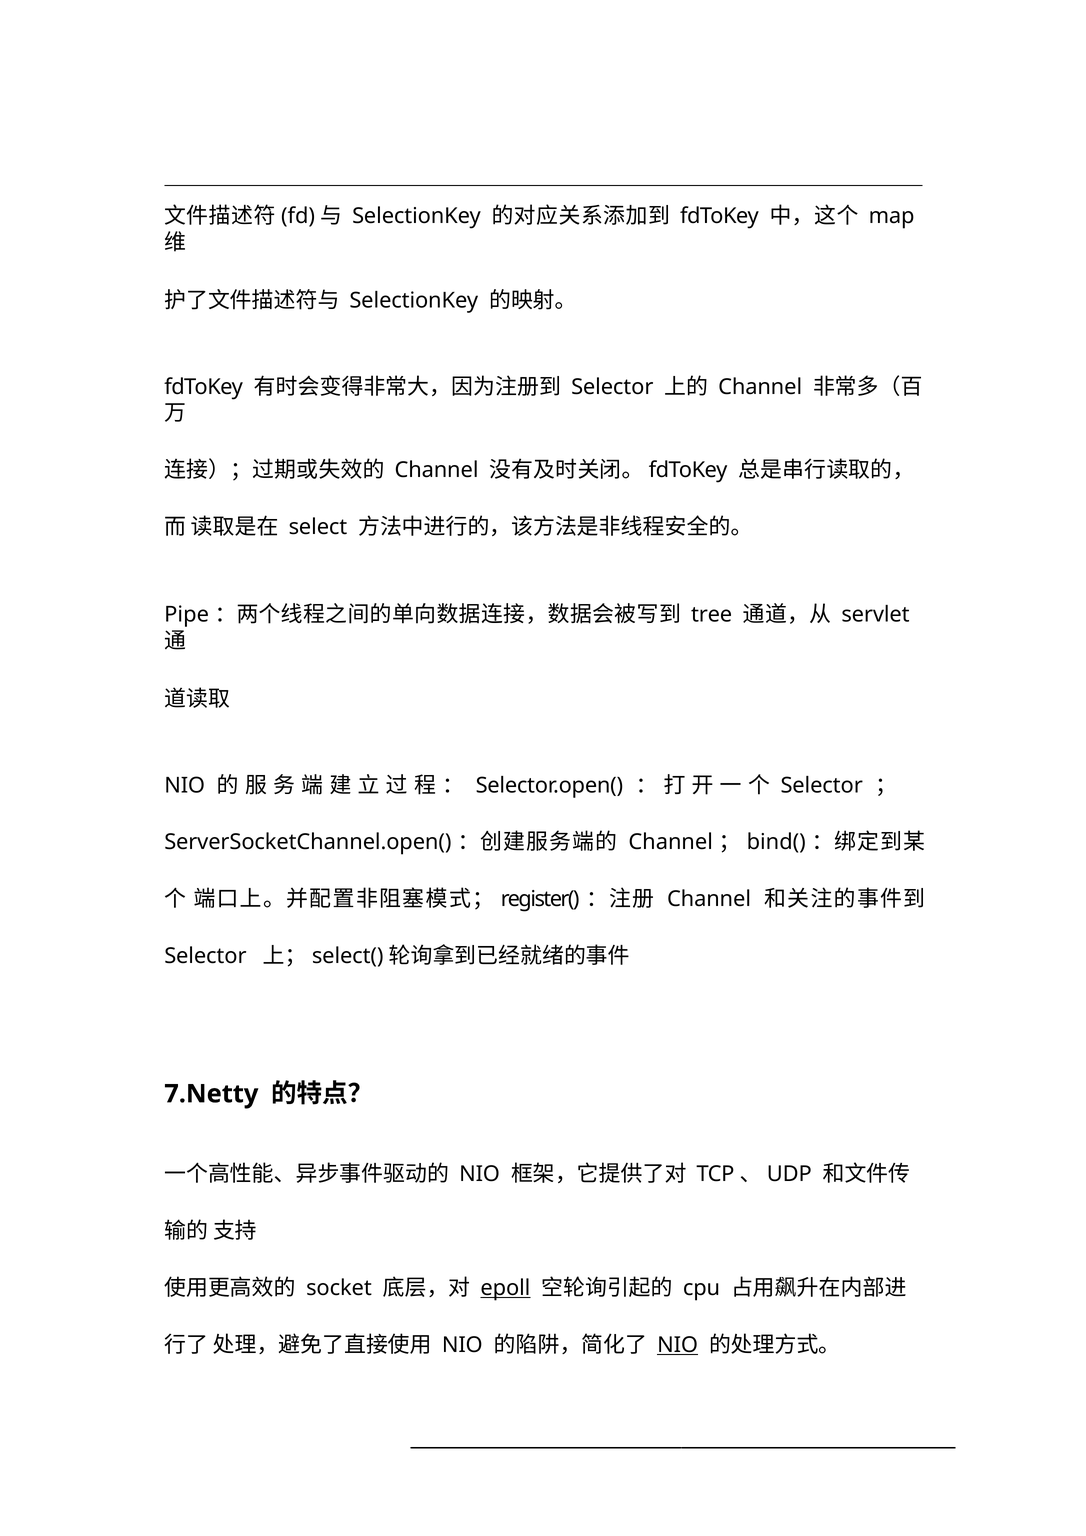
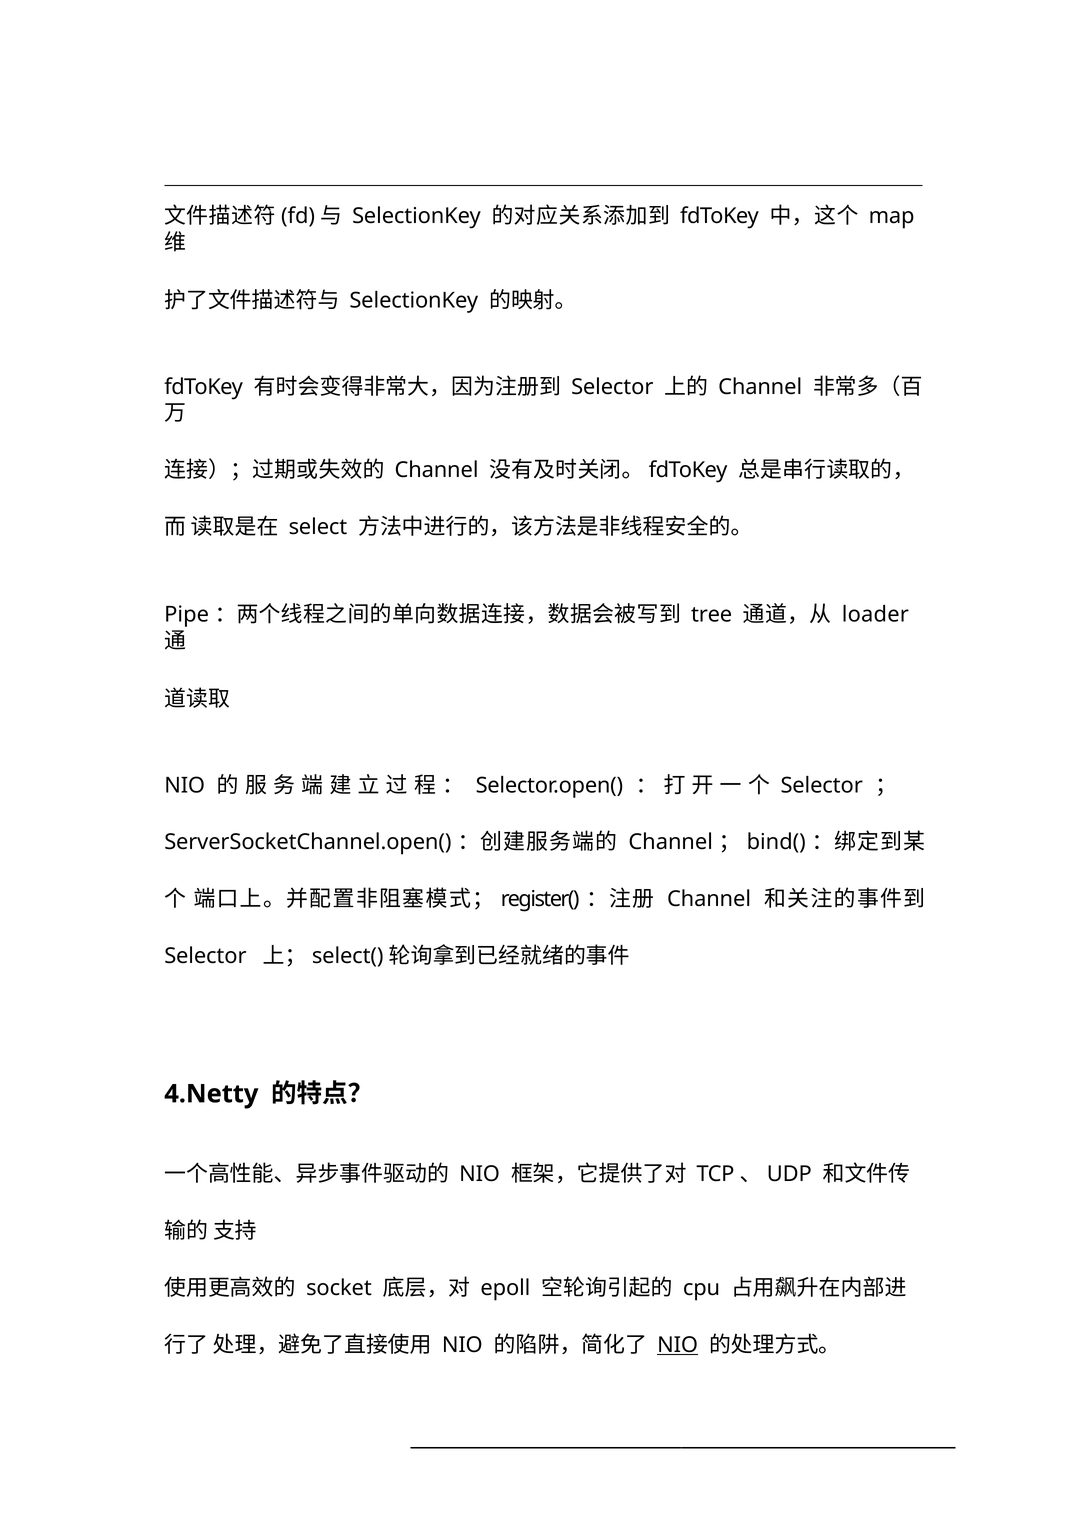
servlet: servlet -> loader
7.Netty: 7.Netty -> 4.Netty
epoll underline: present -> none
